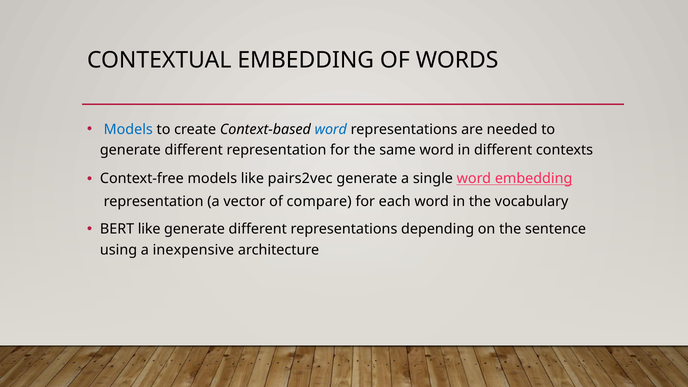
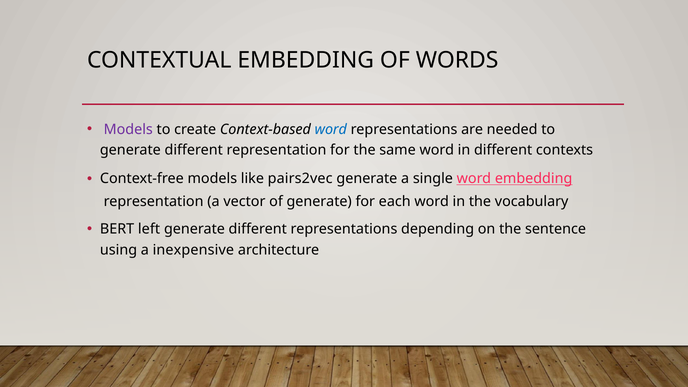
Models at (128, 129) colour: blue -> purple
of compare: compare -> generate
BERT like: like -> left
